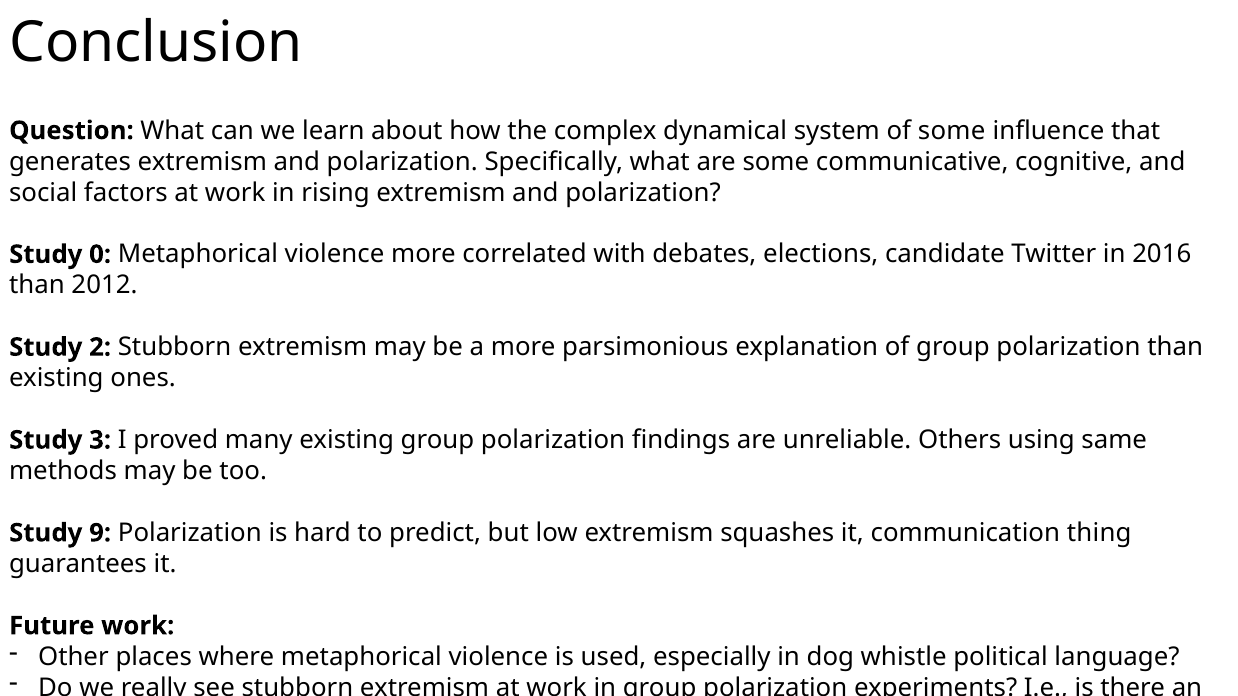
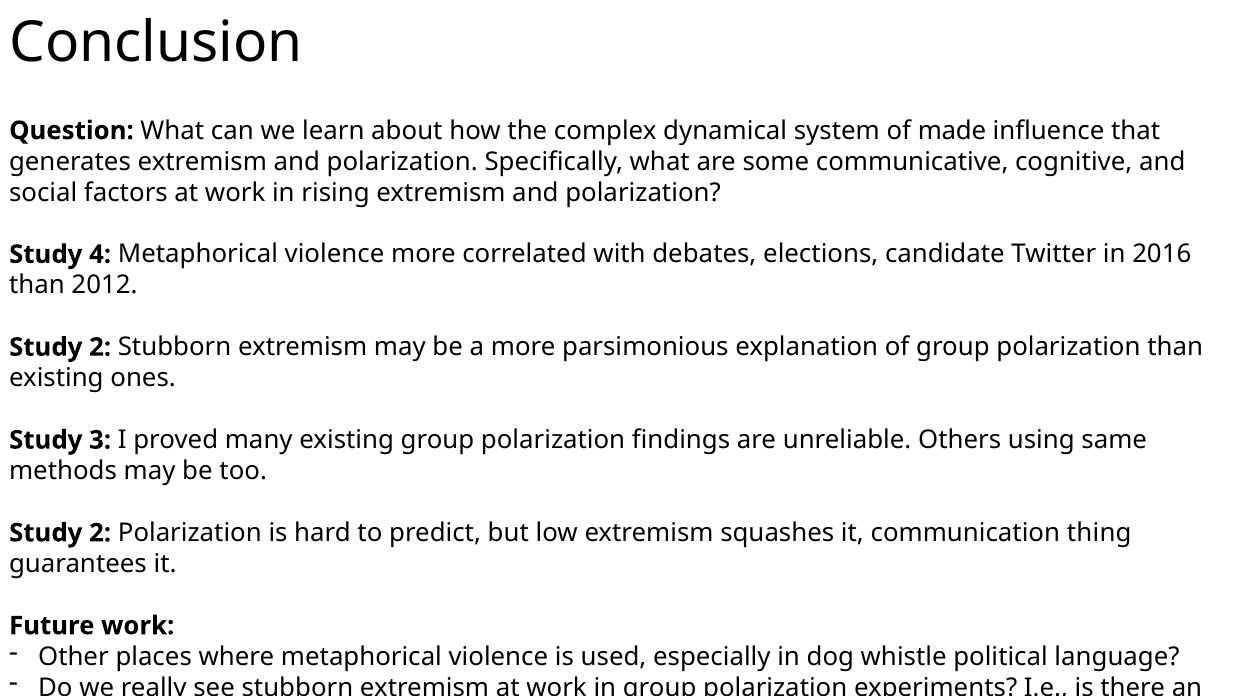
of some: some -> made
0: 0 -> 4
9 at (100, 533): 9 -> 2
